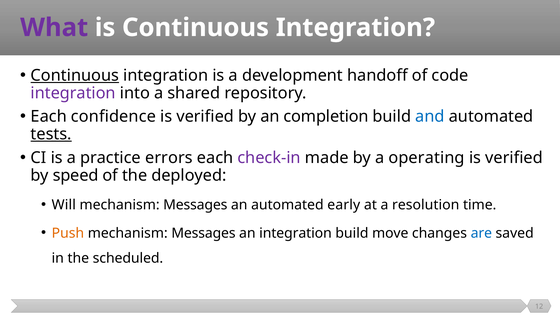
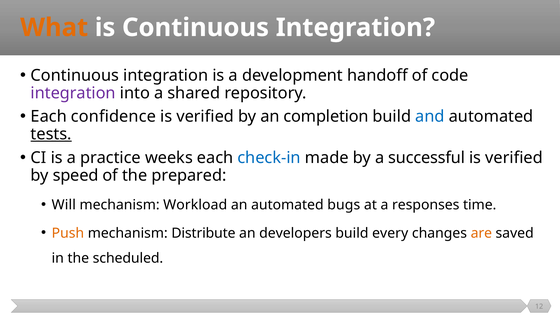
What colour: purple -> orange
Continuous at (75, 75) underline: present -> none
errors: errors -> weeks
check-in colour: purple -> blue
operating: operating -> successful
deployed: deployed -> prepared
Messages at (195, 205): Messages -> Workload
early: early -> bugs
resolution: resolution -> responses
Messages at (203, 233): Messages -> Distribute
an integration: integration -> developers
move: move -> every
are colour: blue -> orange
